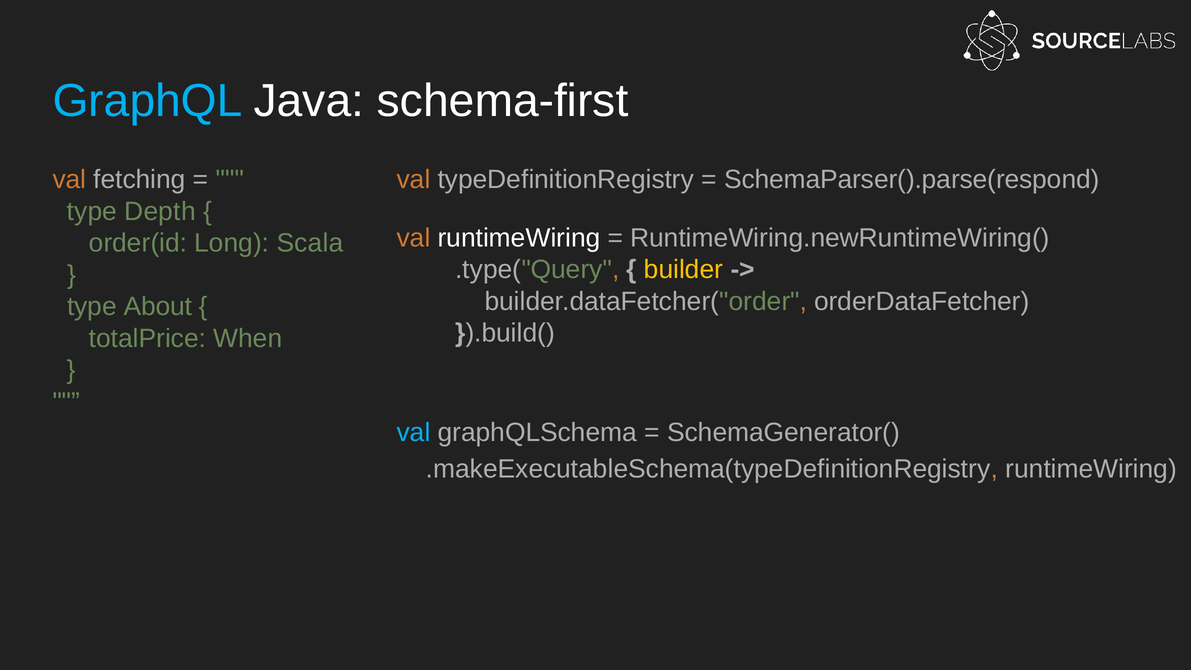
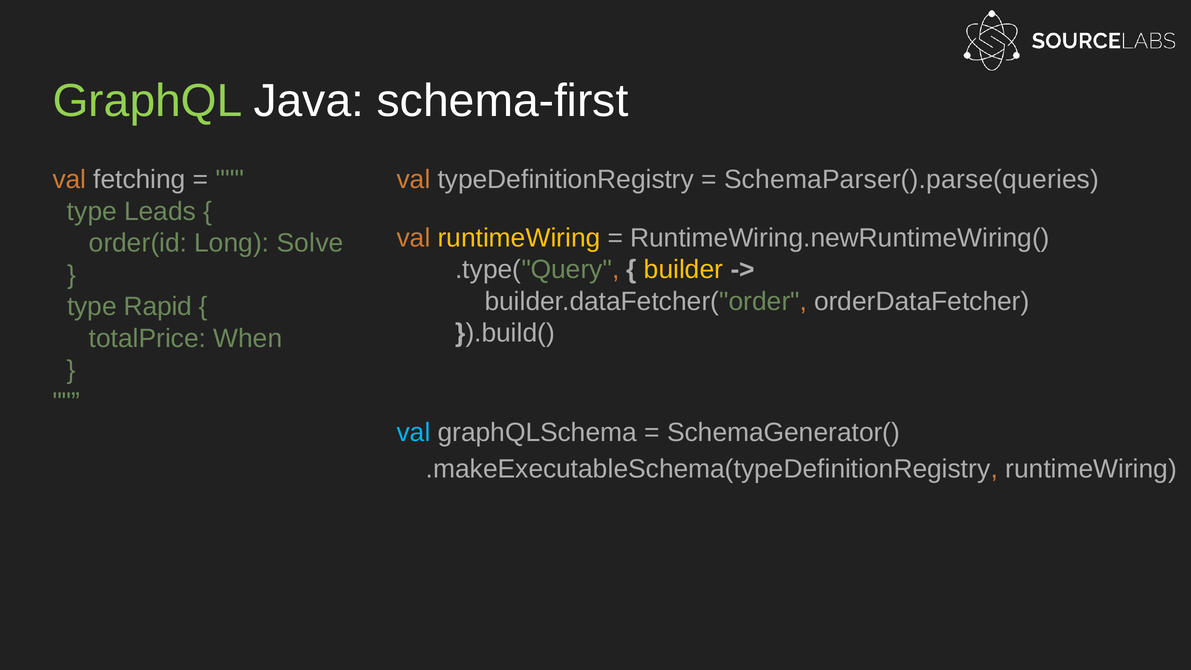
GraphQL colour: light blue -> light green
SchemaParser().parse(respond: SchemaParser().parse(respond -> SchemaParser().parse(queries
Depth: Depth -> Leads
runtimeWiring at (519, 238) colour: white -> yellow
Scala: Scala -> Solve
About: About -> Rapid
